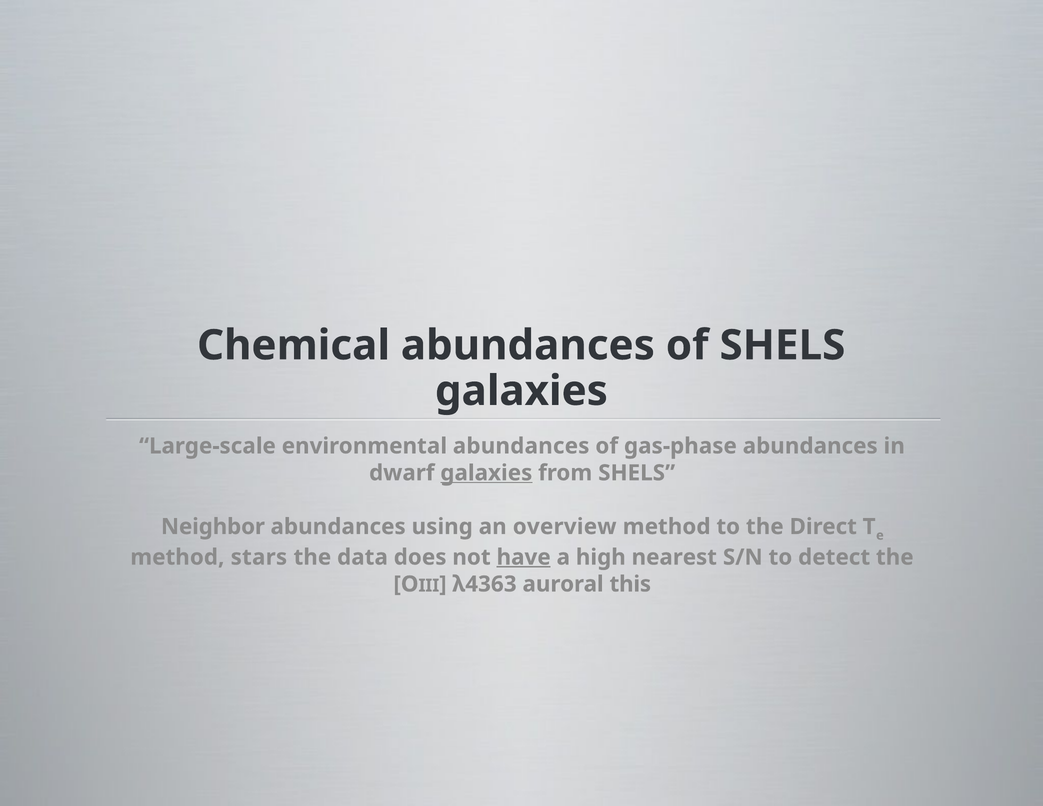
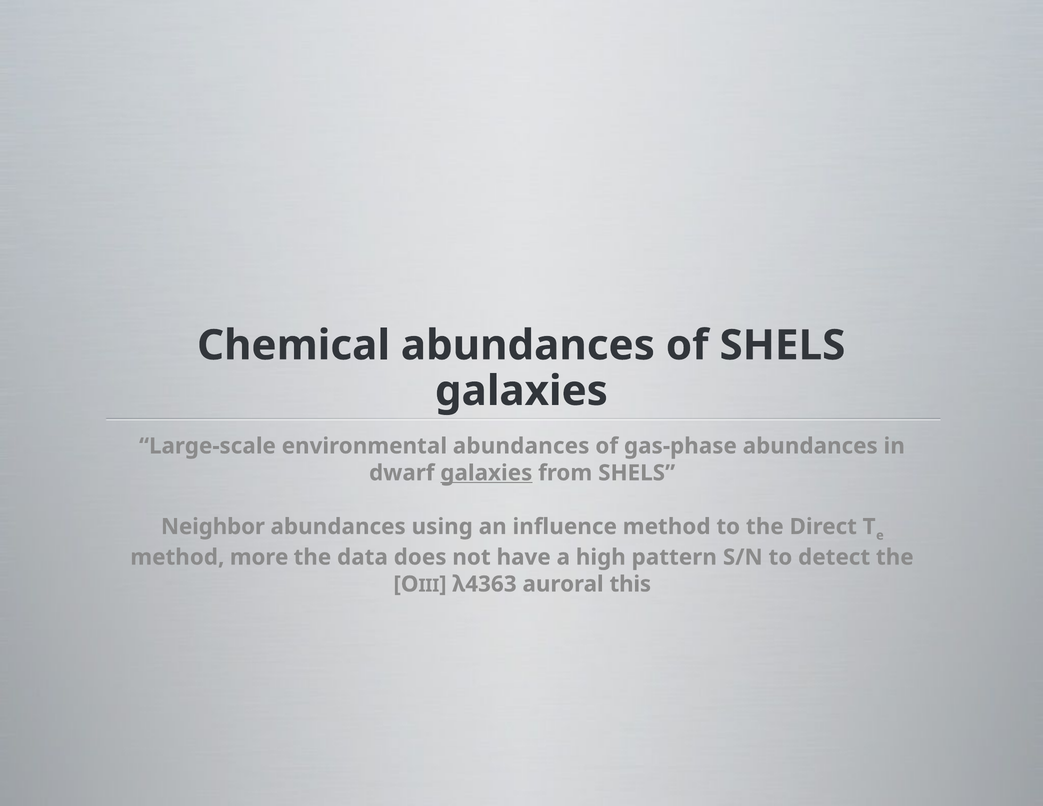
overview: overview -> influence
stars: stars -> more
have underline: present -> none
nearest: nearest -> pattern
